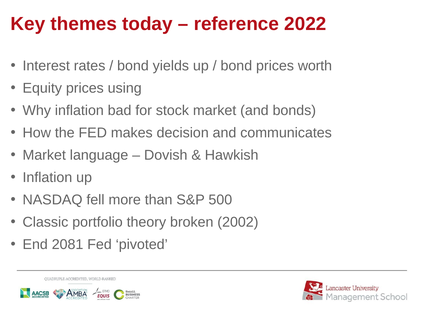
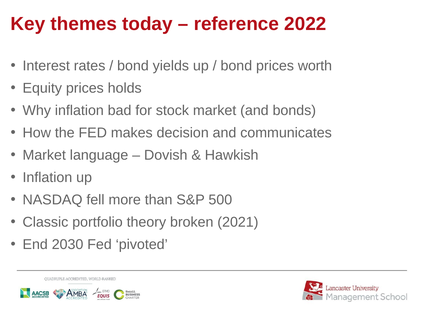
using: using -> holds
2002: 2002 -> 2021
2081: 2081 -> 2030
